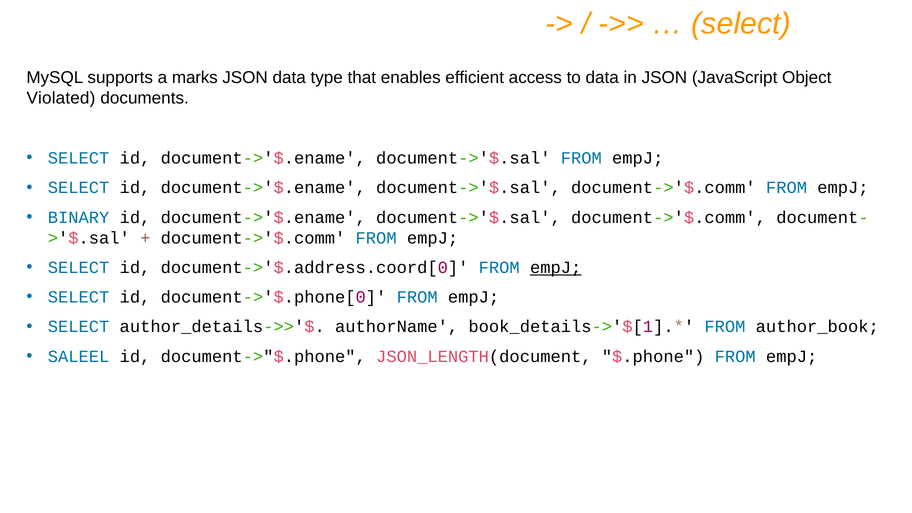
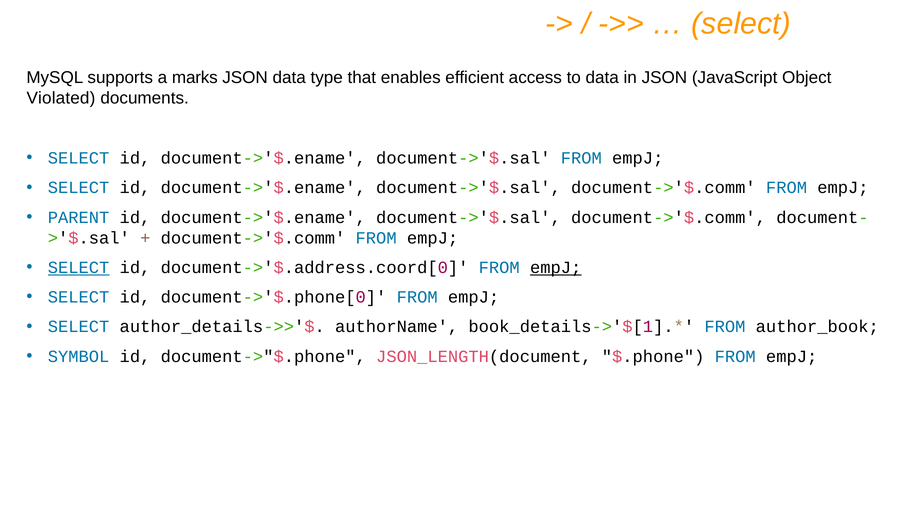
BINARY: BINARY -> PARENT
SELECT at (79, 268) underline: none -> present
SALEEL: SALEEL -> SYMBOL
